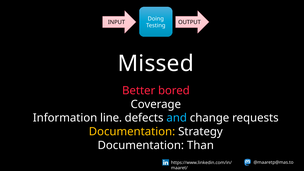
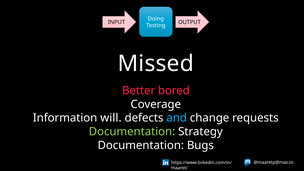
line: line -> will
Documentation at (132, 132) colour: yellow -> light green
Than: Than -> Bugs
